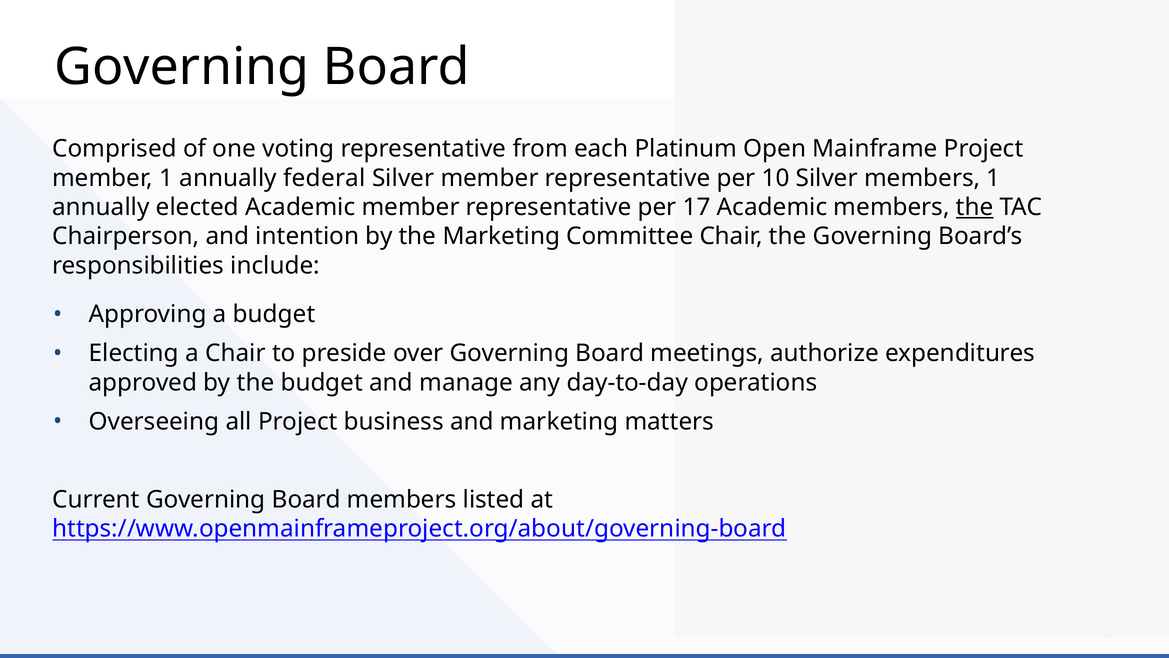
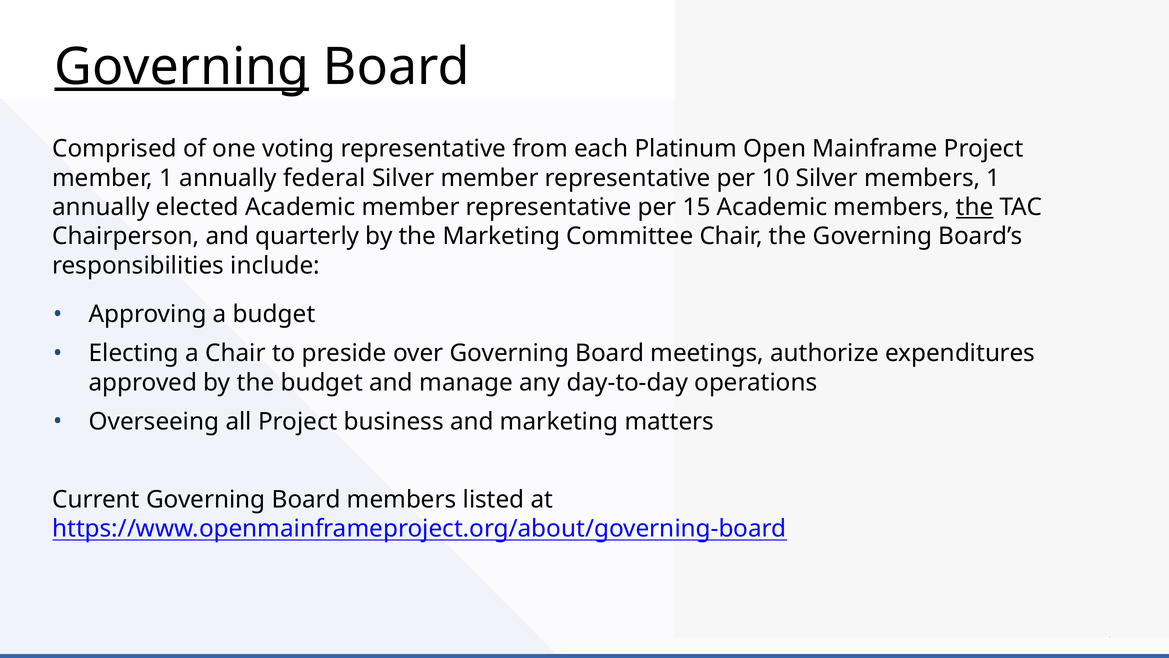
Governing at (182, 67) underline: none -> present
17: 17 -> 15
intention: intention -> quarterly
